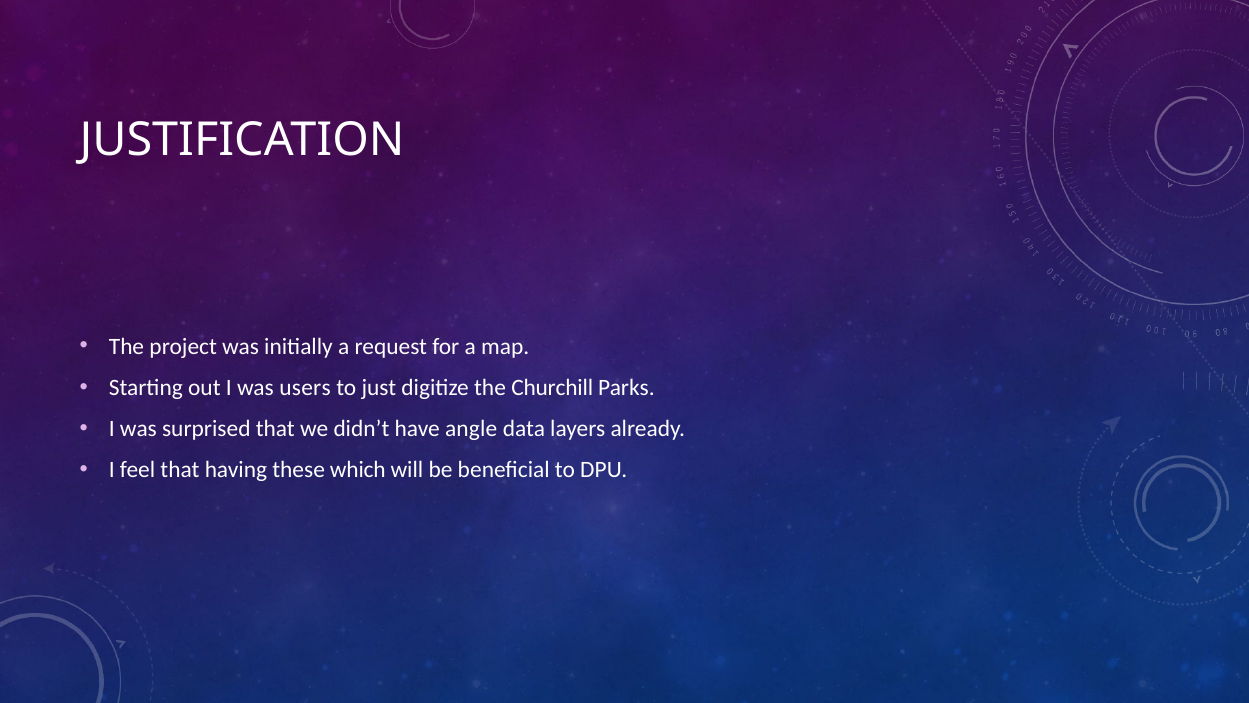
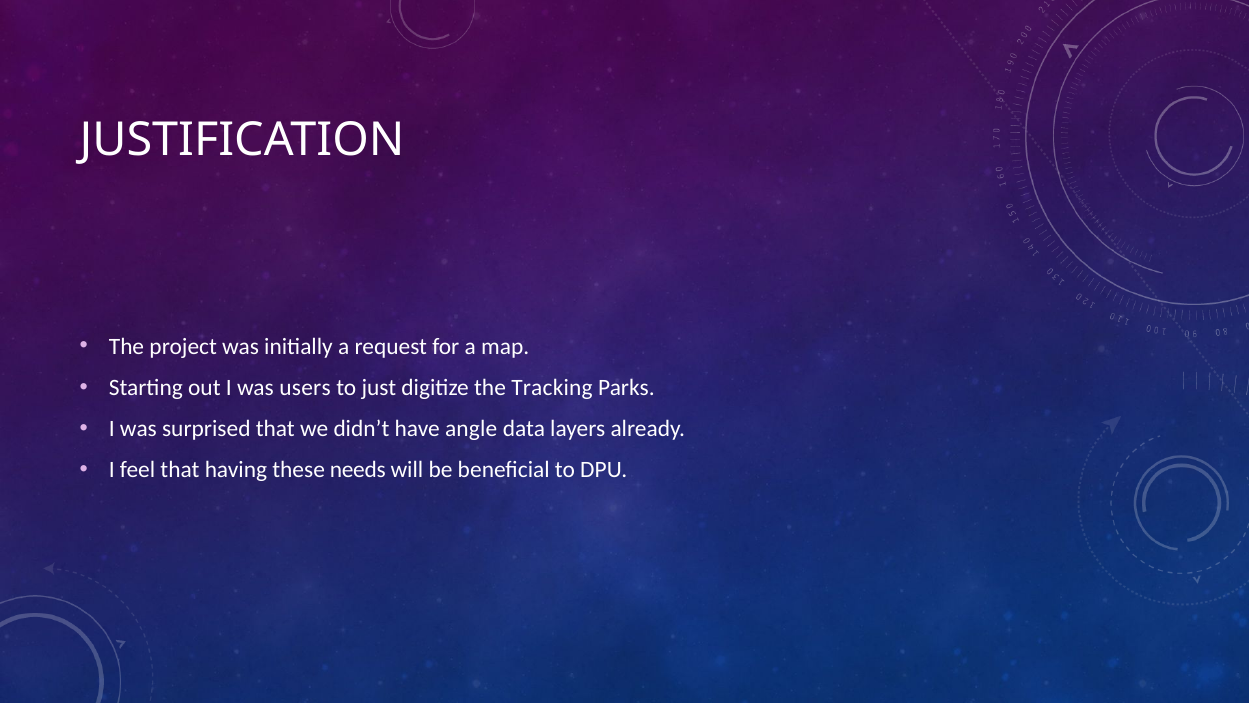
Churchill: Churchill -> Tracking
which: which -> needs
